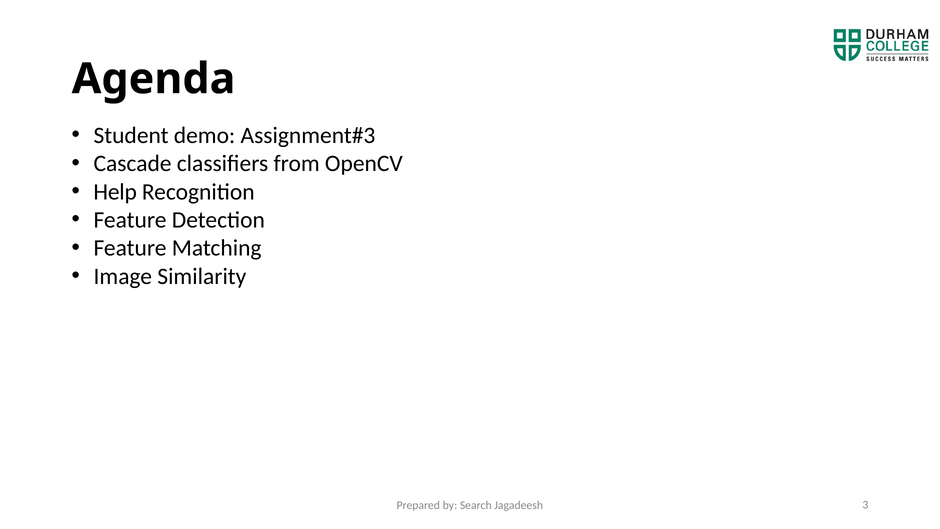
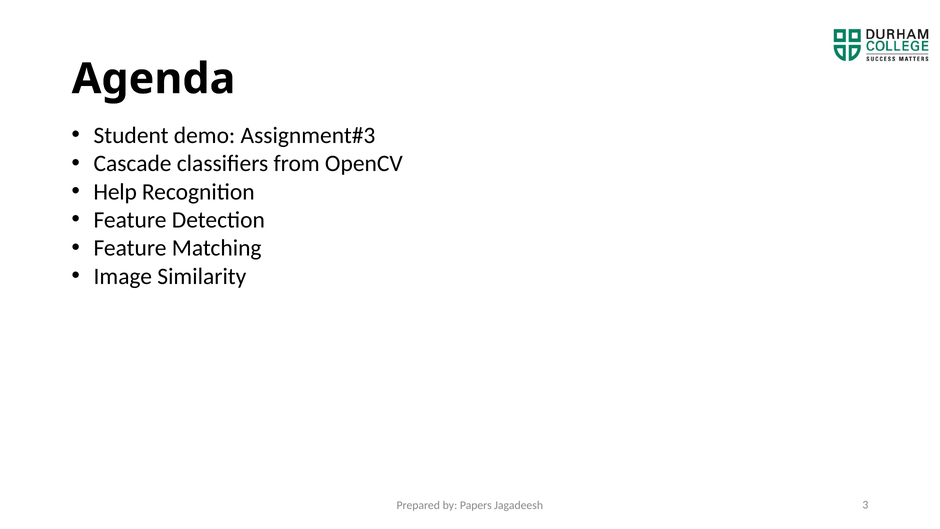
Search: Search -> Papers
